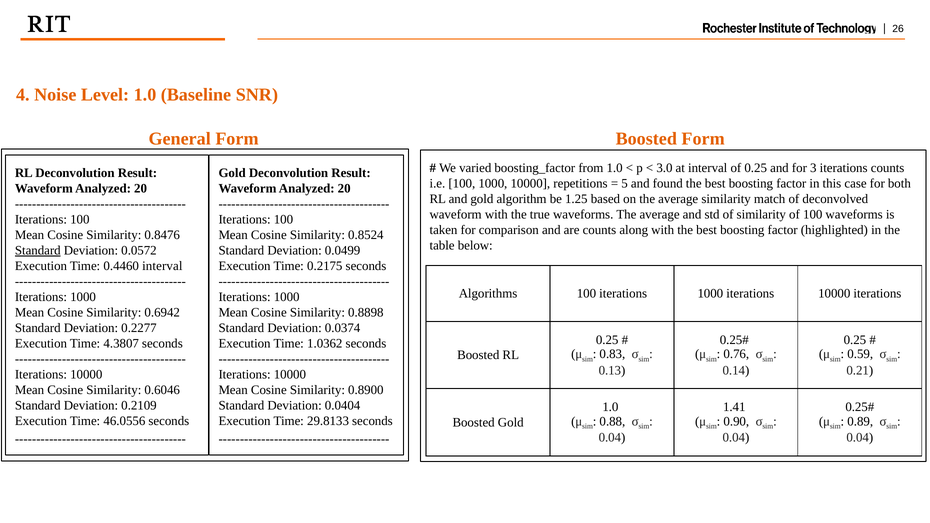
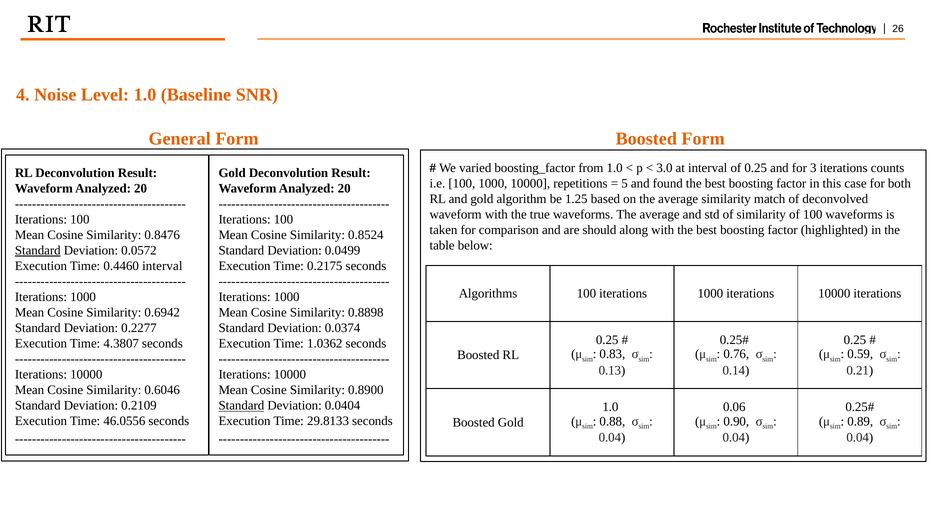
are counts: counts -> should
Standard at (241, 406) underline: none -> present
1.41: 1.41 -> 0.06
